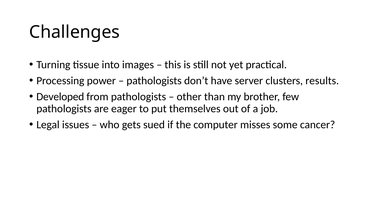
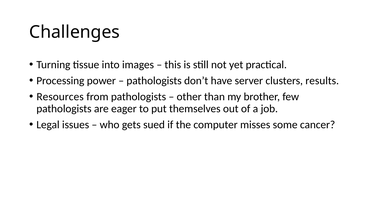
Developed: Developed -> Resources
